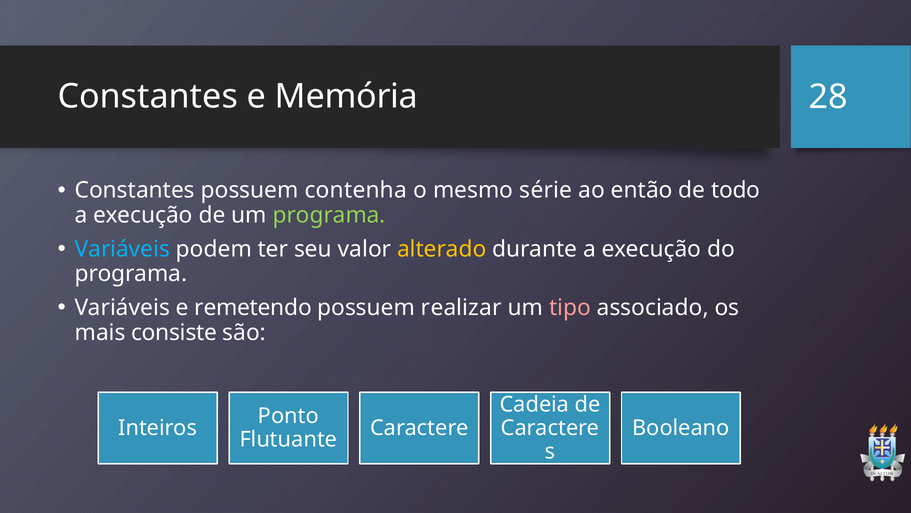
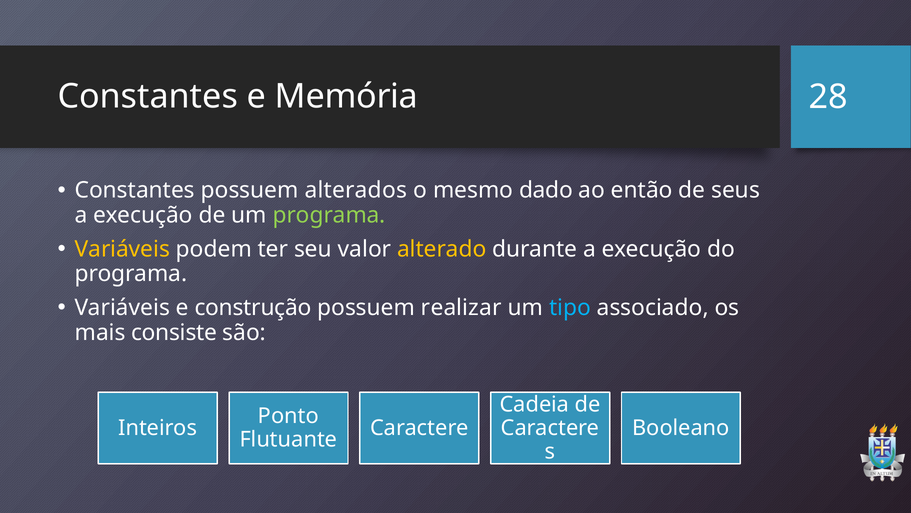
contenha: contenha -> alterados
série: série -> dado
todo: todo -> seus
Variáveis at (122, 249) colour: light blue -> yellow
remetendo: remetendo -> construção
tipo colour: pink -> light blue
